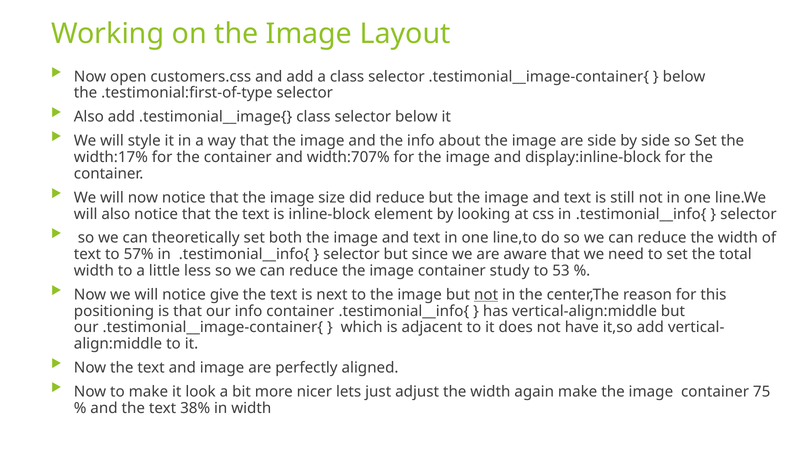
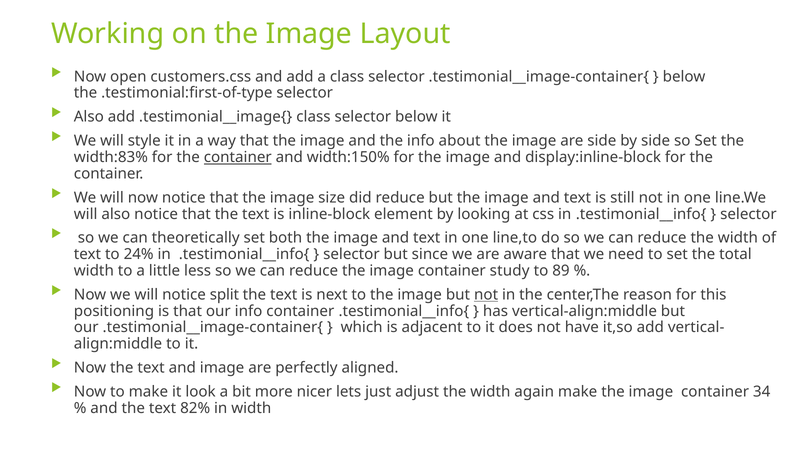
width:17%: width:17% -> width:83%
container at (238, 158) underline: none -> present
width:707%: width:707% -> width:150%
57%: 57% -> 24%
53: 53 -> 89
give: give -> split
75: 75 -> 34
38%: 38% -> 82%
